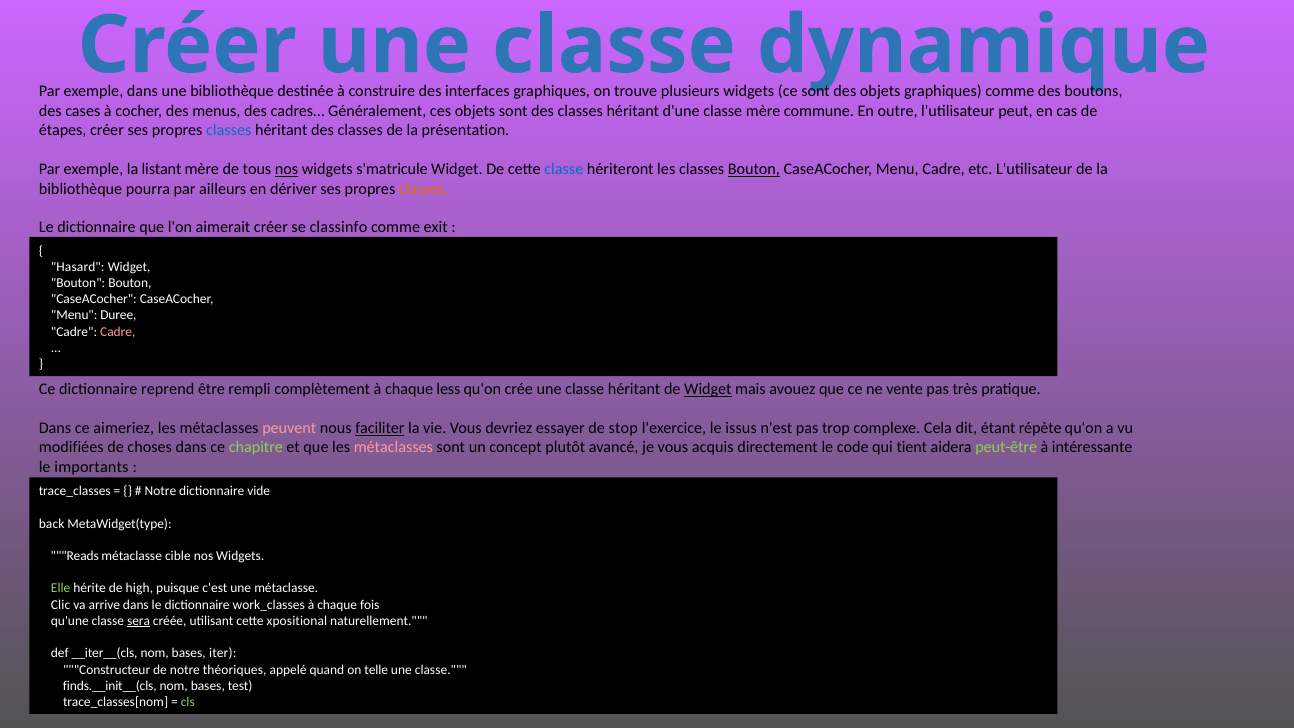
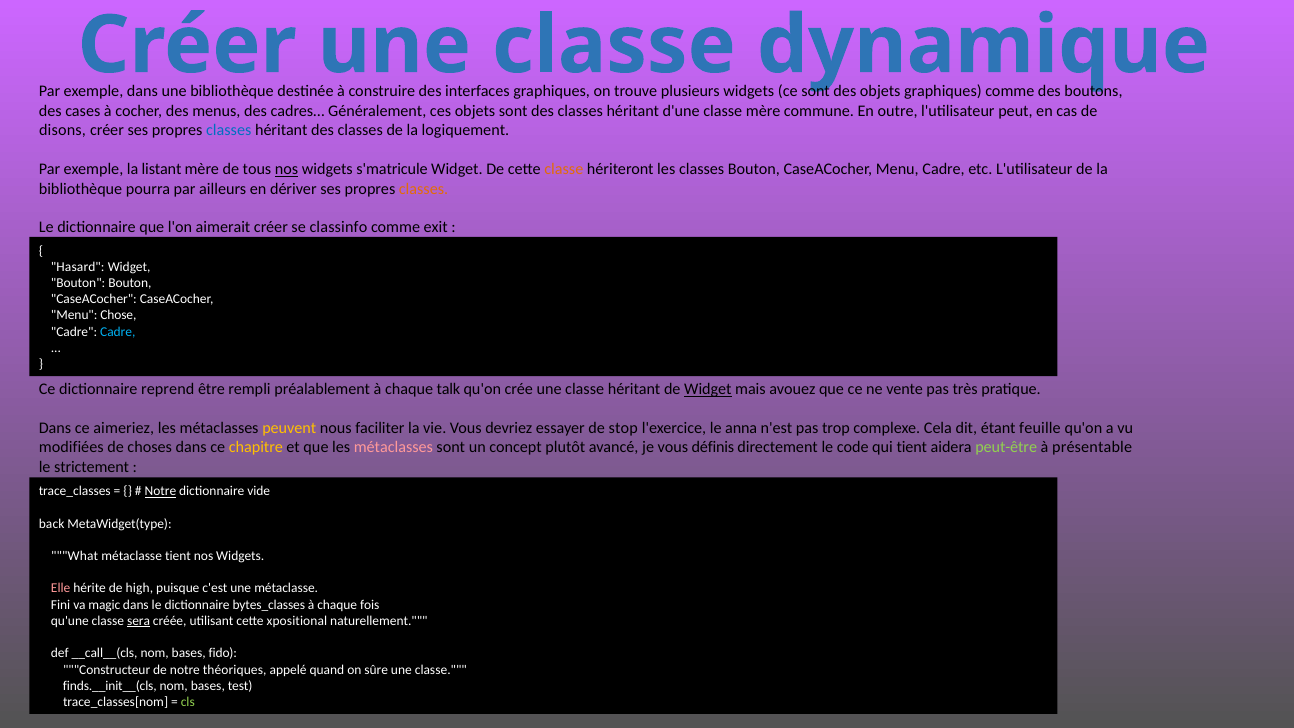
étapes: étapes -> disons
présentation: présentation -> logiquement
classe at (564, 169) colour: blue -> orange
Bouton at (754, 169) underline: present -> none
Duree: Duree -> Chose
Cadre at (118, 332) colour: pink -> light blue
complètement: complètement -> préalablement
less: less -> talk
peuvent colour: pink -> yellow
faciliter underline: present -> none
issus: issus -> anna
répète: répète -> feuille
chapitre colour: light green -> yellow
acquis: acquis -> définis
intéressante: intéressante -> présentable
importants: importants -> strictement
Notre at (160, 491) underline: none -> present
Reads: Reads -> What
métaclasse cible: cible -> tient
Elle colour: light green -> pink
Clic: Clic -> Fini
arrive: arrive -> magic
work_classes: work_classes -> bytes_classes
__iter__(cls: __iter__(cls -> __call__(cls
iter: iter -> fido
telle: telle -> sûre
